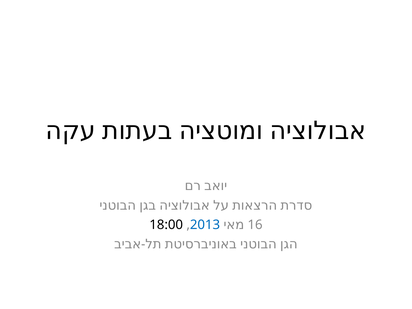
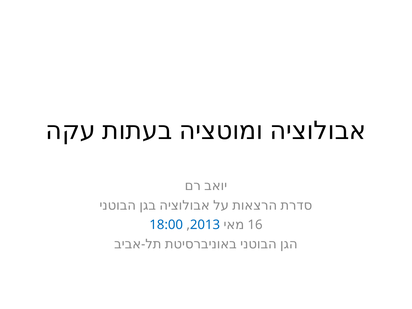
18:00 colour: black -> blue
